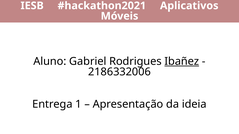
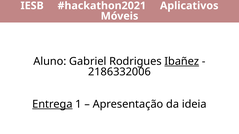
Entrega underline: none -> present
